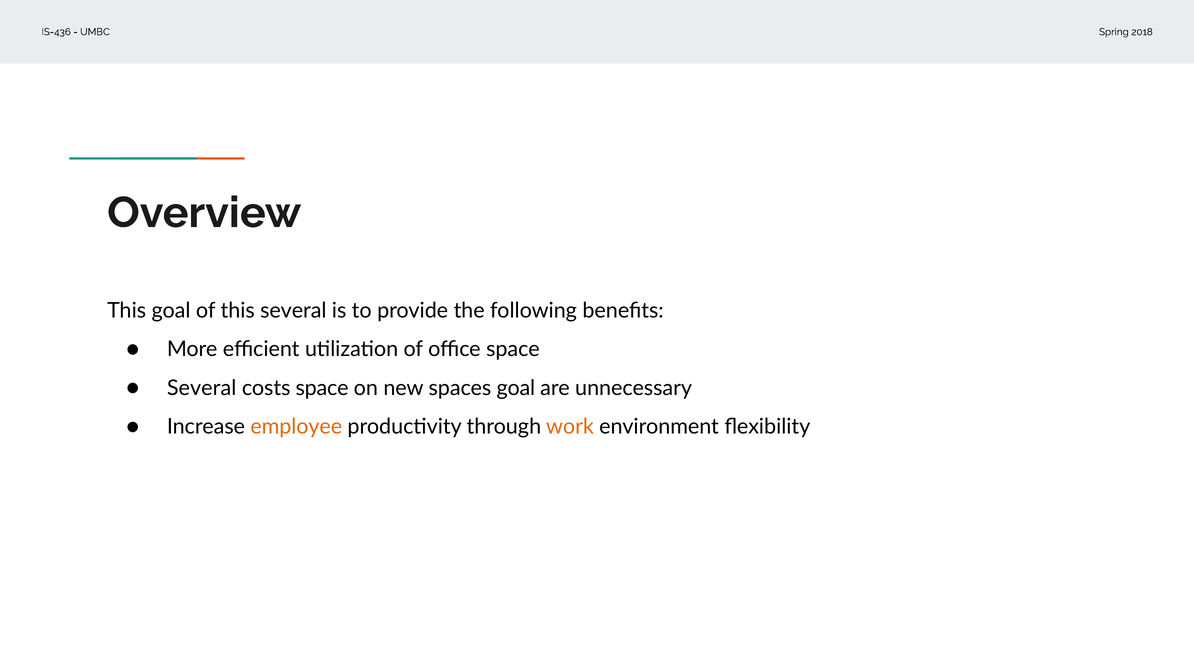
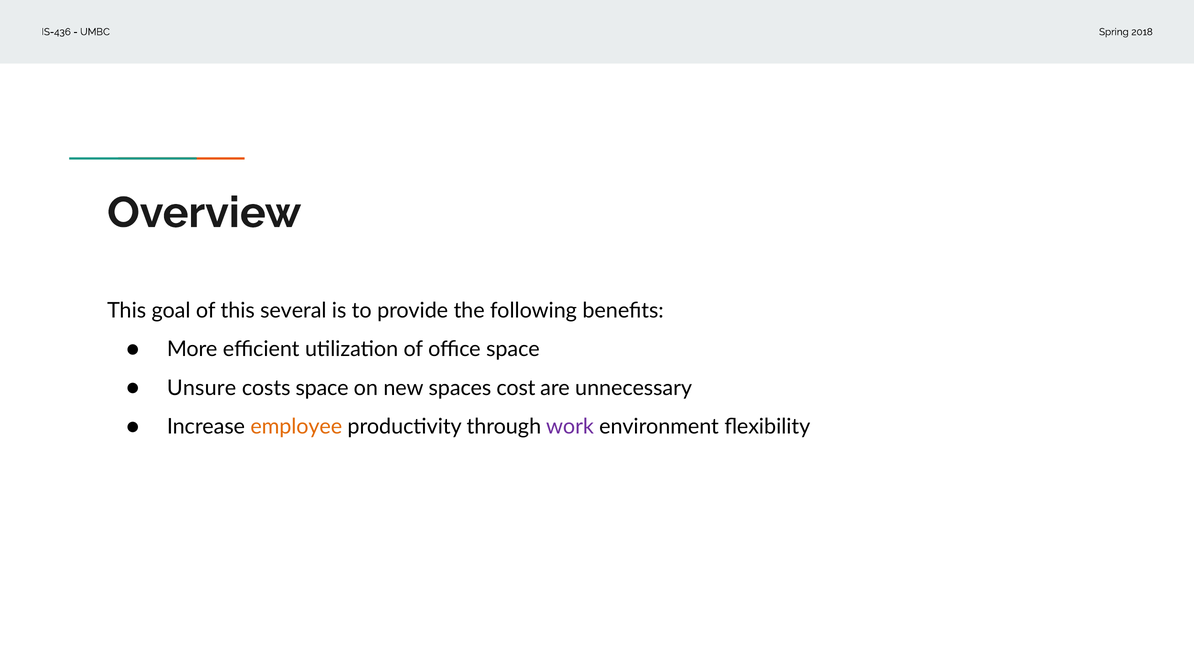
Several at (202, 388): Several -> Unsure
spaces goal: goal -> cost
work colour: orange -> purple
